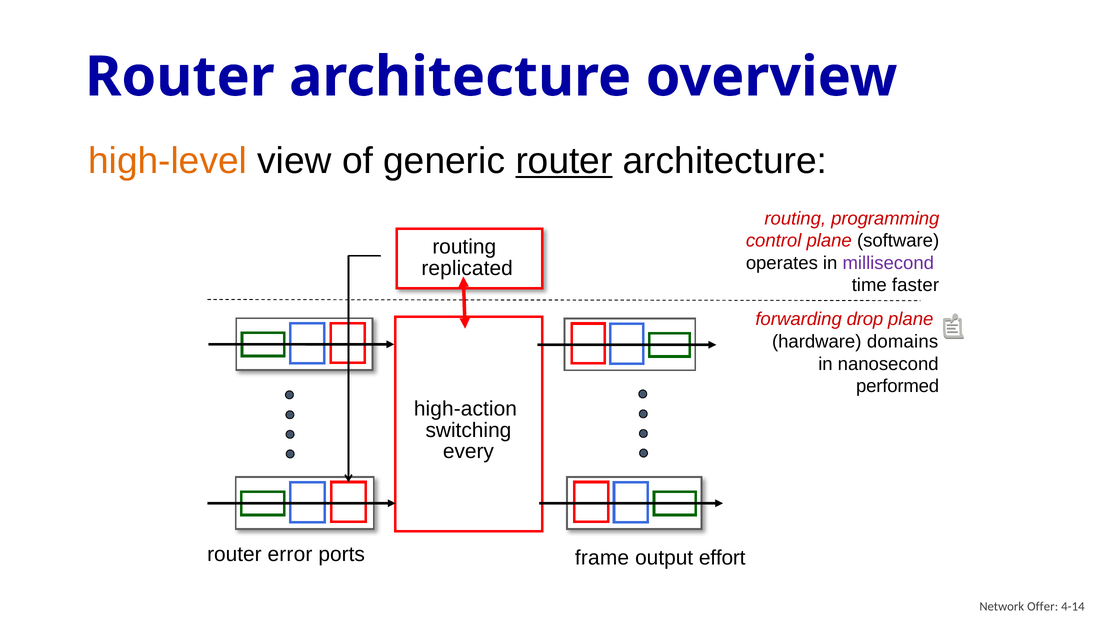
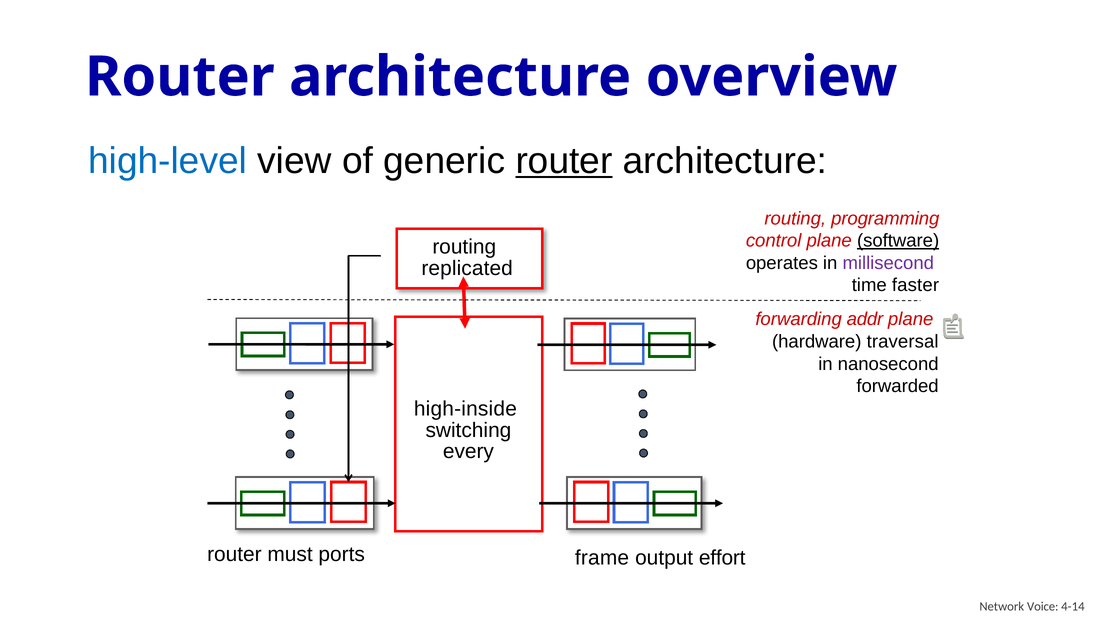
high-level colour: orange -> blue
software underline: none -> present
drop: drop -> addr
domains: domains -> traversal
performed: performed -> forwarded
high-action: high-action -> high-inside
error: error -> must
Offer: Offer -> Voice
